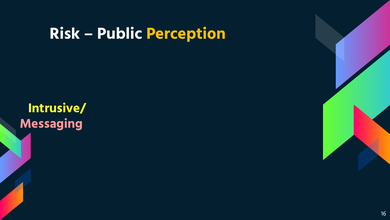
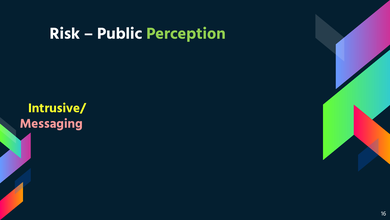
Perception colour: yellow -> light green
